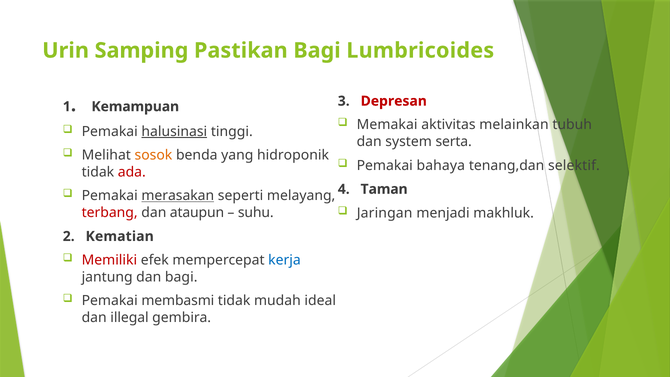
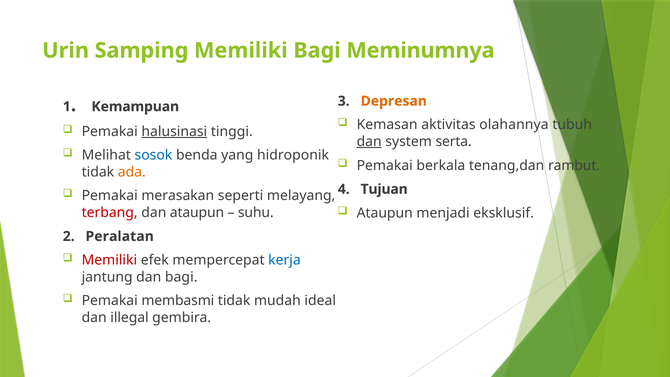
Samping Pastikan: Pastikan -> Memiliki
Lumbricoides: Lumbricoides -> Meminumnya
Depresan colour: red -> orange
Memakai: Memakai -> Kemasan
melainkan: melainkan -> olahannya
dan at (369, 142) underline: none -> present
sosok colour: orange -> blue
bahaya: bahaya -> berkala
selektif: selektif -> rambut
ada colour: red -> orange
Taman: Taman -> Tujuan
merasakan underline: present -> none
Jaringan at (385, 213): Jaringan -> Ataupun
makhluk: makhluk -> eksklusif
Kematian: Kematian -> Peralatan
